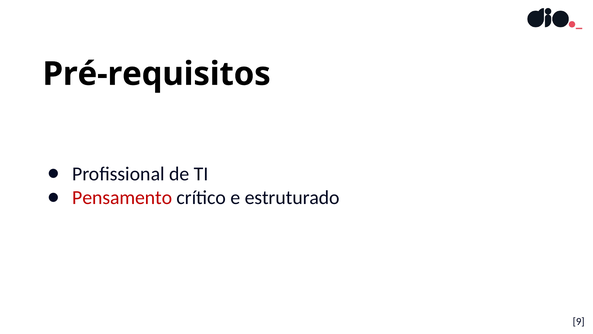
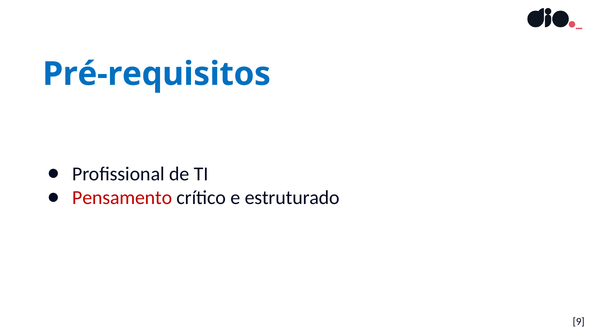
Pré-requisitos colour: black -> blue
